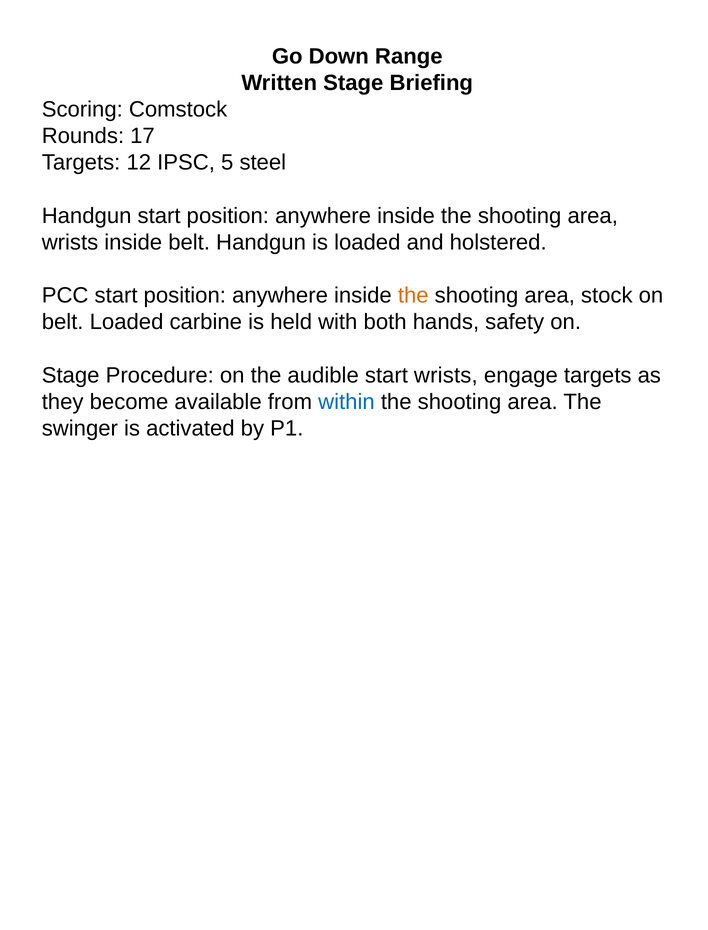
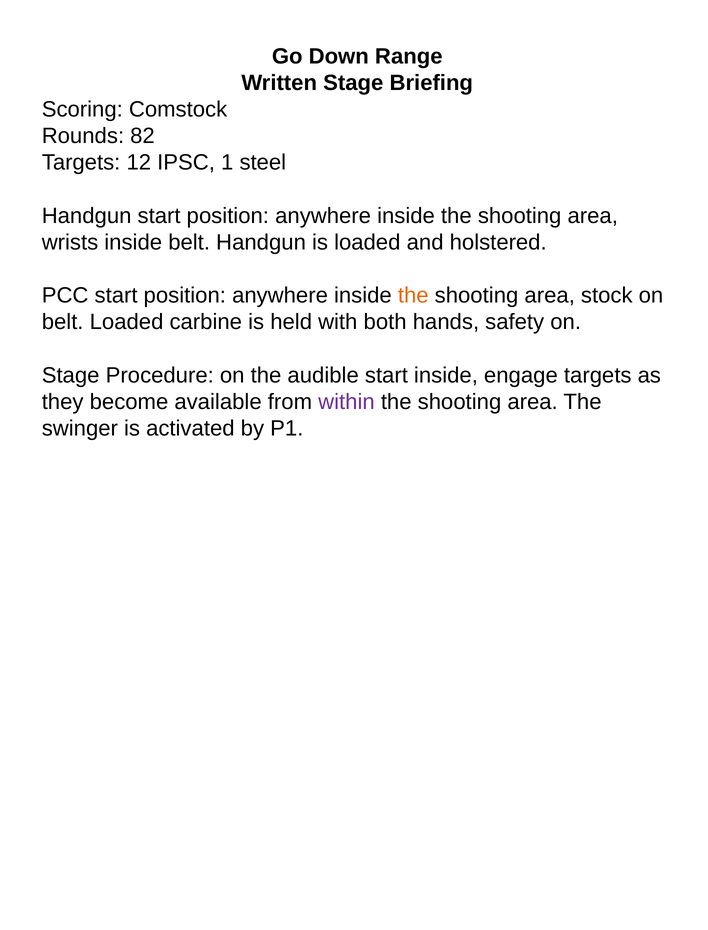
17: 17 -> 82
5: 5 -> 1
start wrists: wrists -> inside
within colour: blue -> purple
